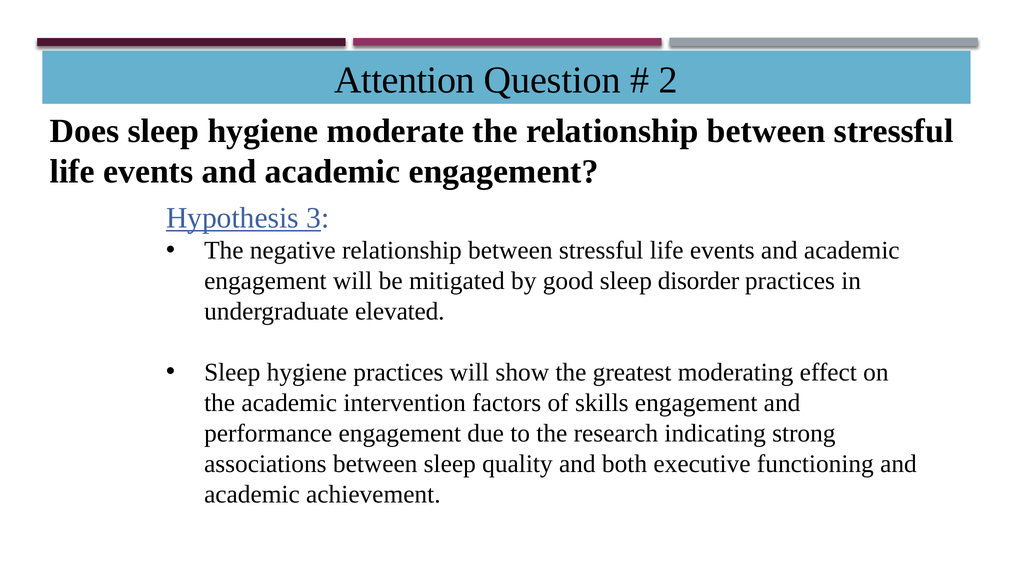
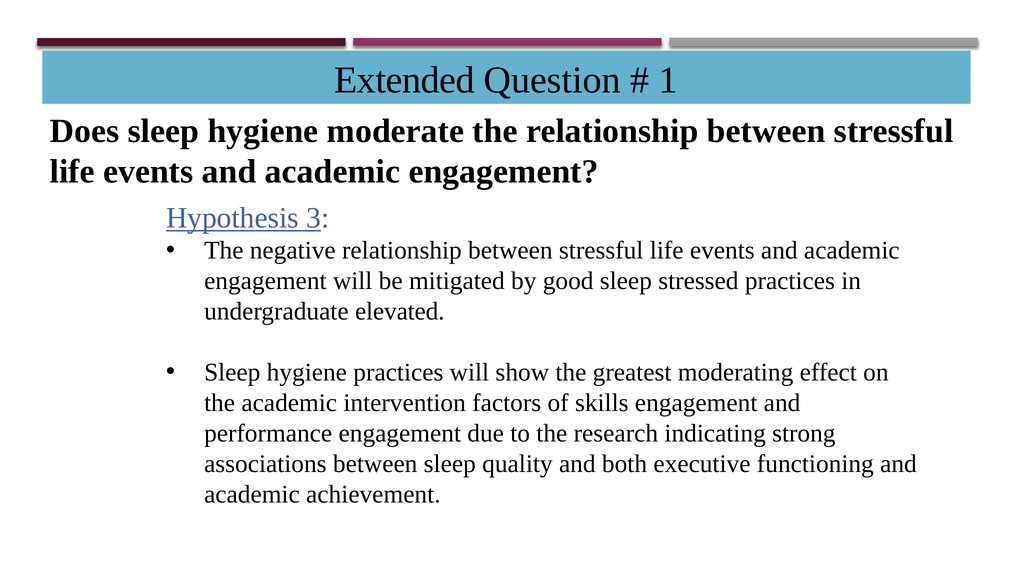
Attention: Attention -> Extended
2: 2 -> 1
disorder: disorder -> stressed
